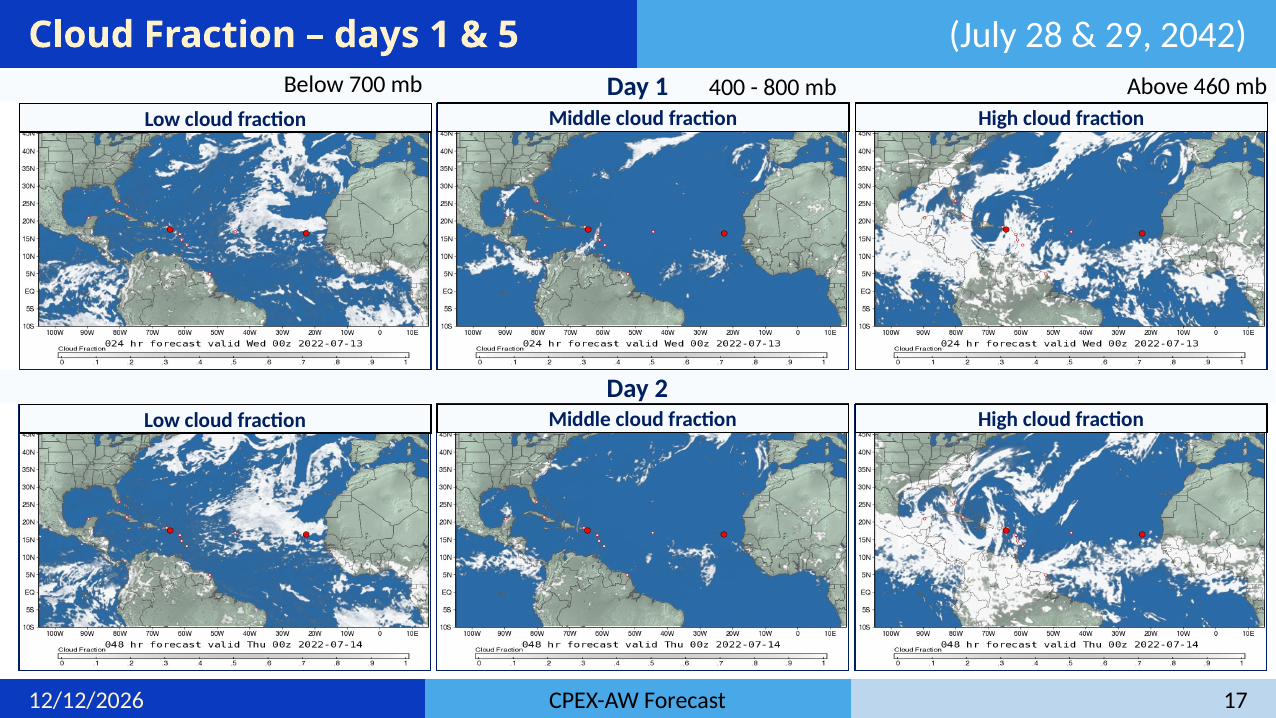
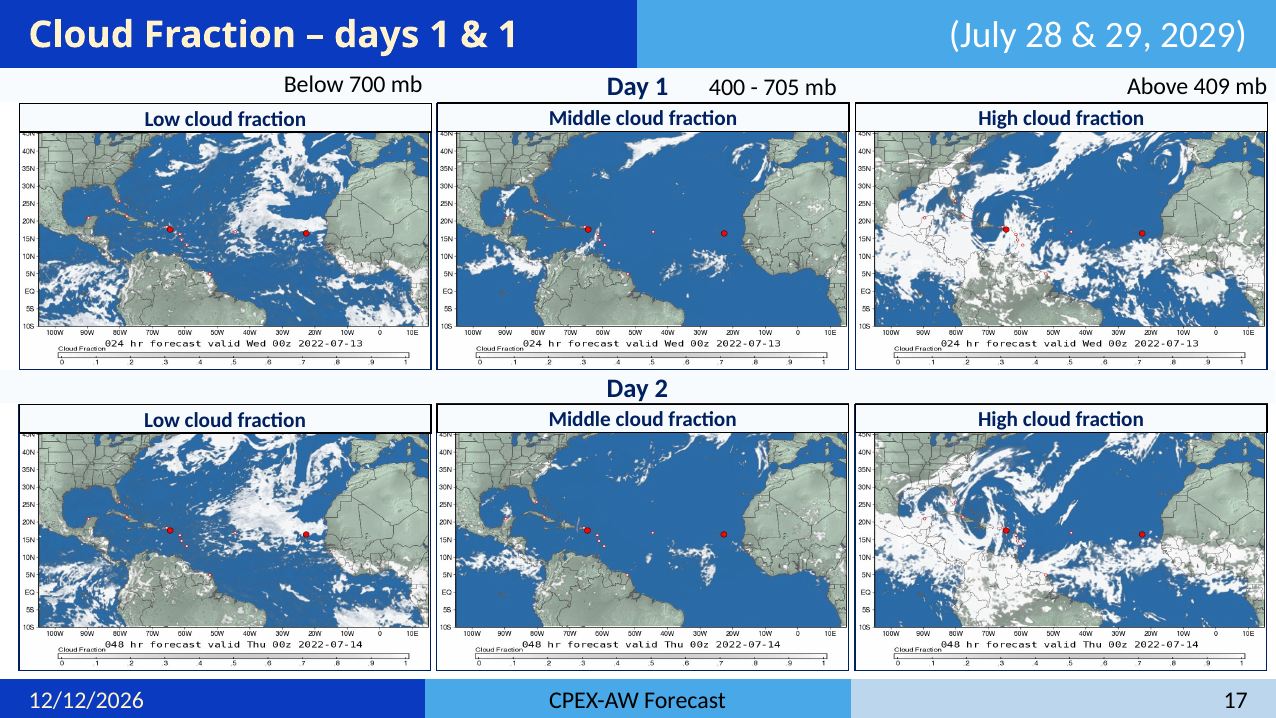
2042: 2042 -> 2029
5 at (508, 35): 5 -> 1
460: 460 -> 409
800: 800 -> 705
